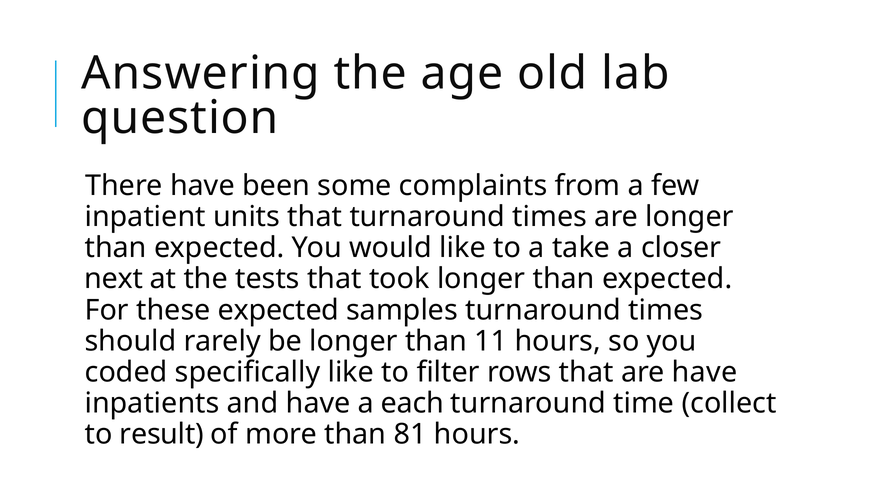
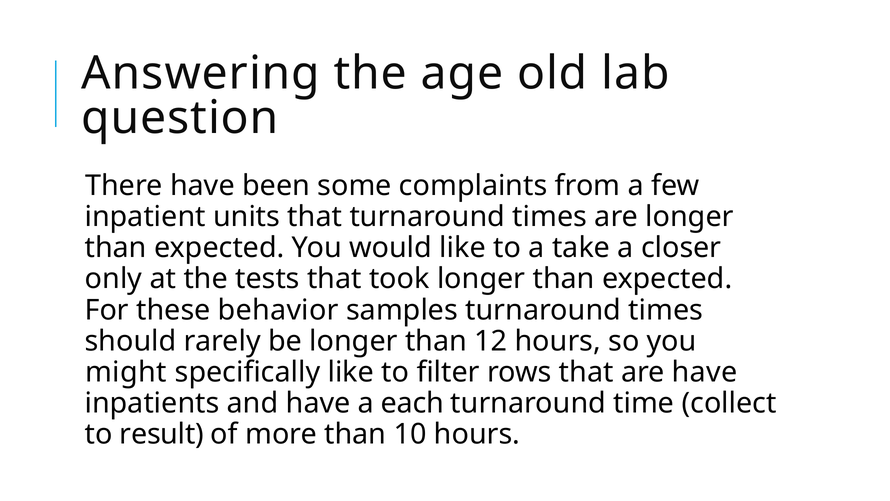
next: next -> only
these expected: expected -> behavior
11: 11 -> 12
coded: coded -> might
81: 81 -> 10
